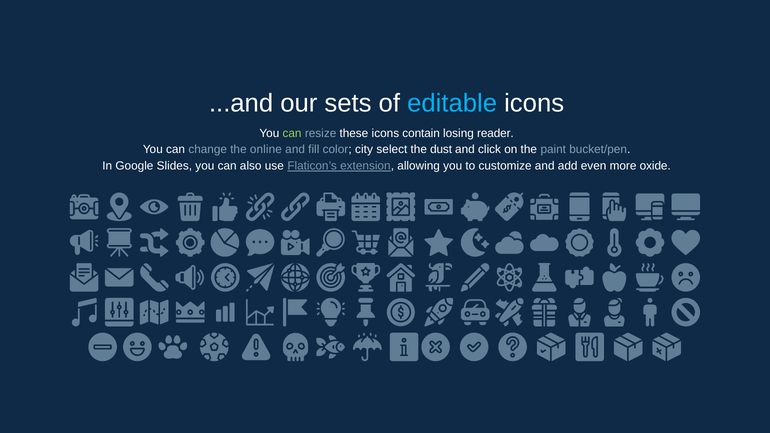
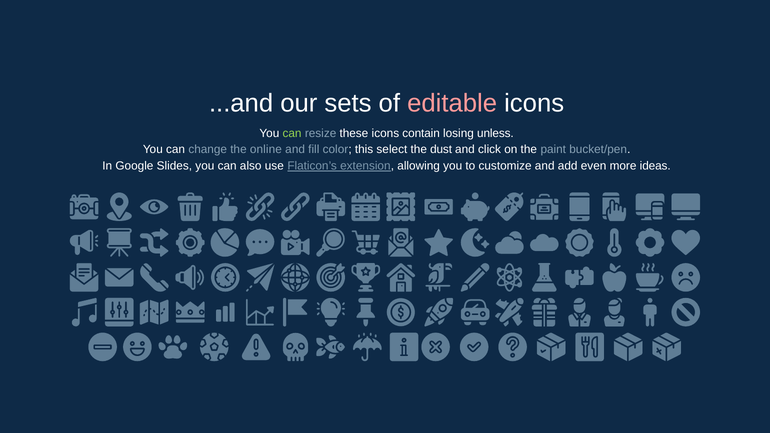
editable colour: light blue -> pink
reader: reader -> unless
city: city -> this
oxide: oxide -> ideas
